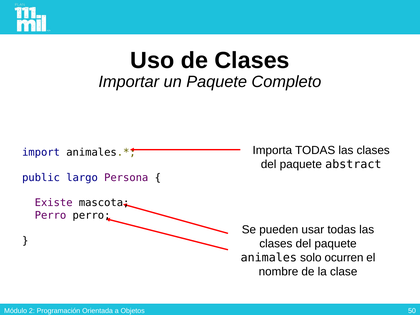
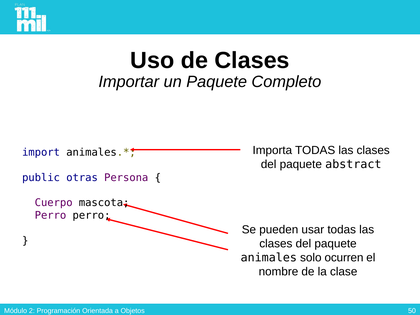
largo: largo -> otras
Existe: Existe -> Cuerpo
